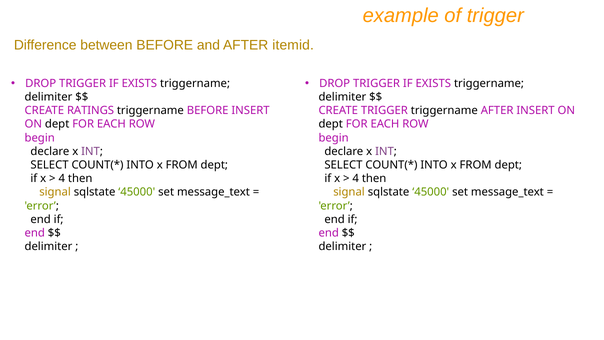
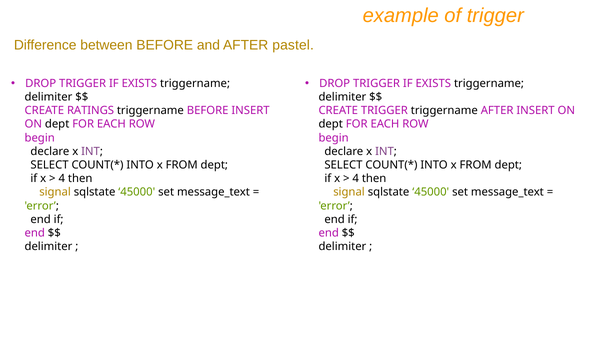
itemid: itemid -> pastel
